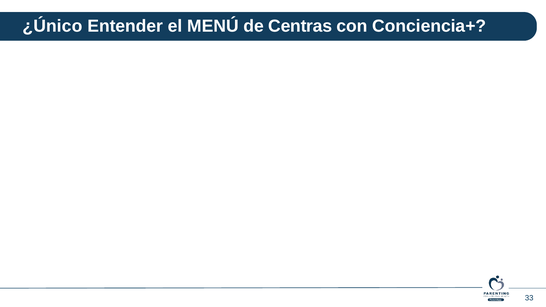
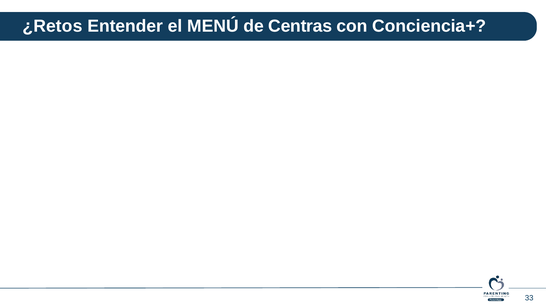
¿Único: ¿Único -> ¿Retos
